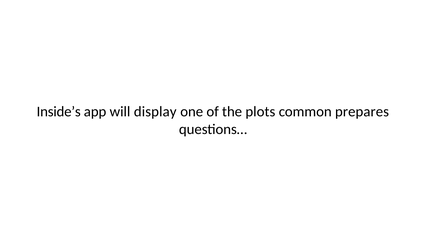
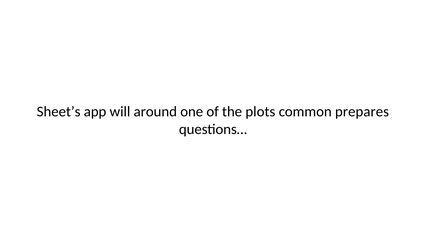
Inside’s: Inside’s -> Sheet’s
display: display -> around
